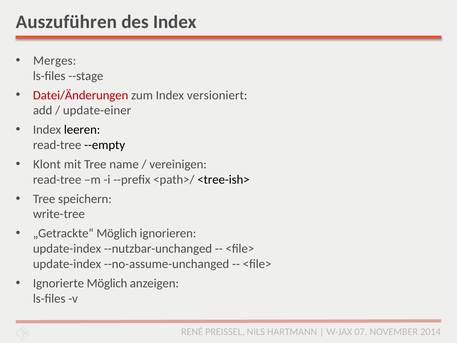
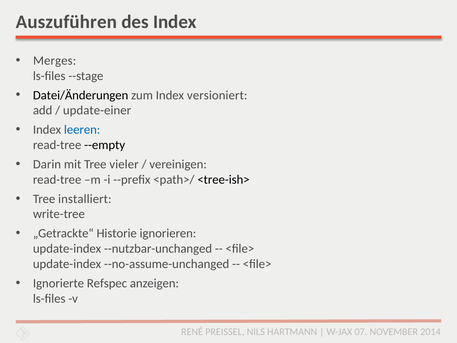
Datei/Änderungen colour: red -> black
leeren colour: black -> blue
Klont: Klont -> Darin
name: name -> vieler
speichern: speichern -> installiert
„Getrackte“ Möglich: Möglich -> Historie
Ignorierte Möglich: Möglich -> Refspec
